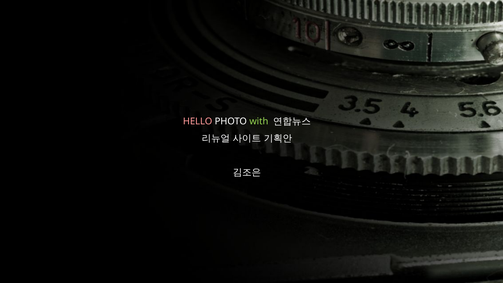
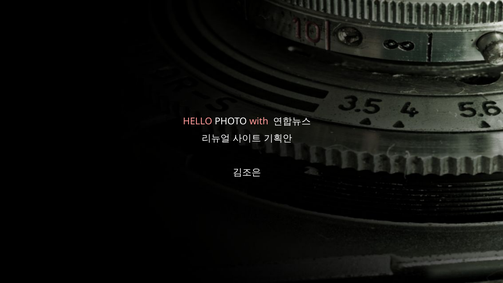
with colour: light green -> pink
